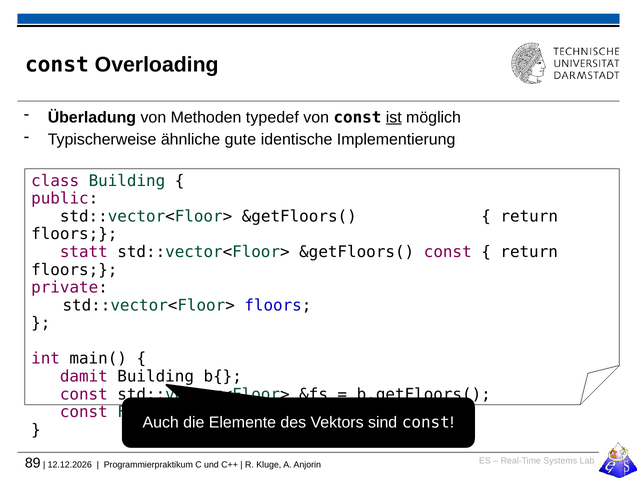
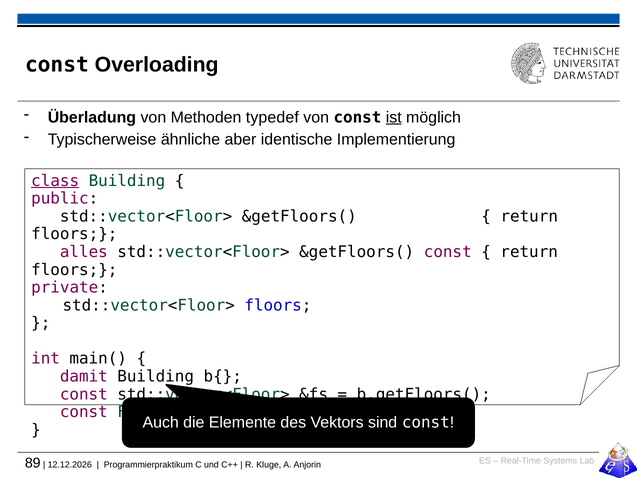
gute: gute -> aber
class underline: none -> present
statt: statt -> alles
